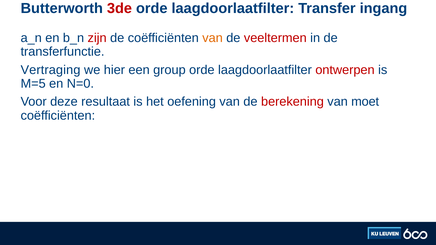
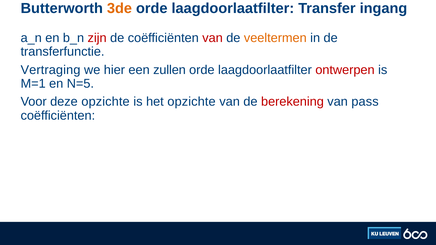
3de colour: red -> orange
van at (213, 38) colour: orange -> red
veeltermen colour: red -> orange
group: group -> zullen
M=5: M=5 -> M=1
N=0: N=0 -> N=5
deze resultaat: resultaat -> opzichte
het oefening: oefening -> opzichte
moet: moet -> pass
